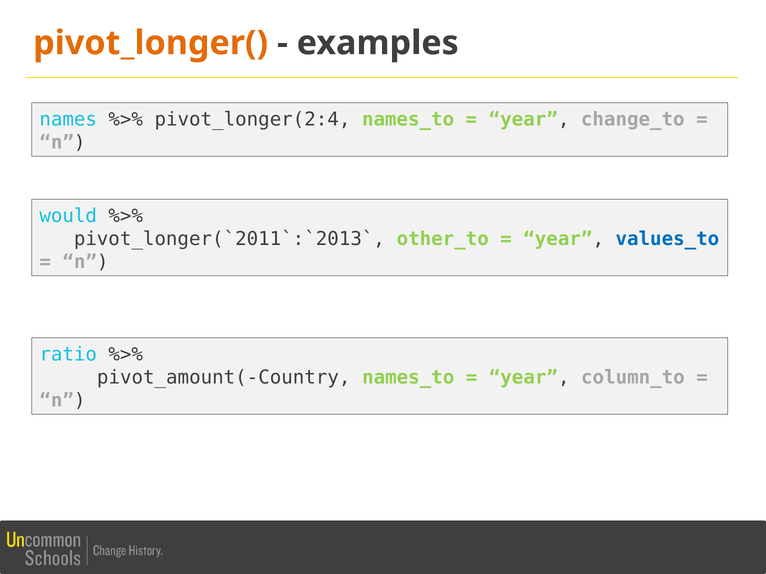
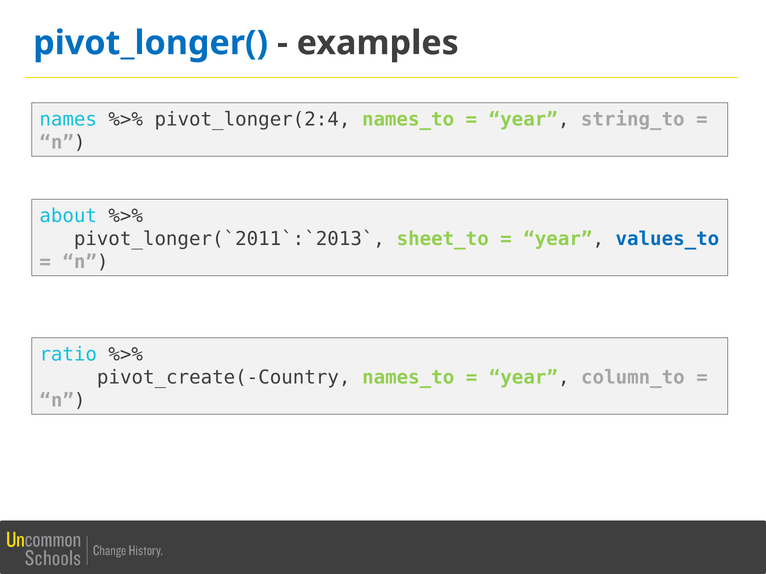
pivot_longer( colour: orange -> blue
change_to: change_to -> string_to
would: would -> about
other_to: other_to -> sheet_to
pivot_amount(-Country: pivot_amount(-Country -> pivot_create(-Country
